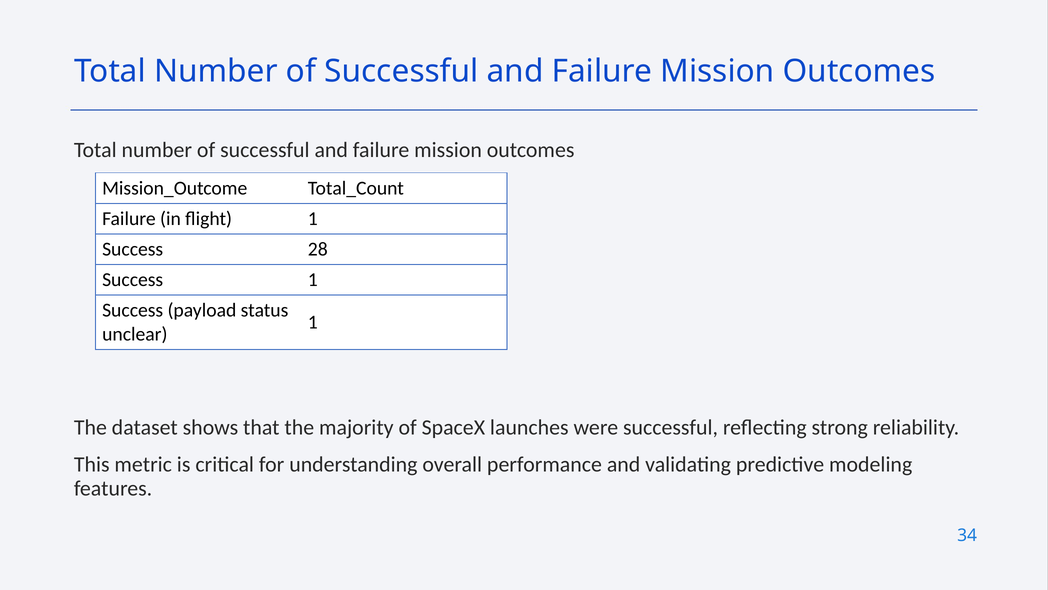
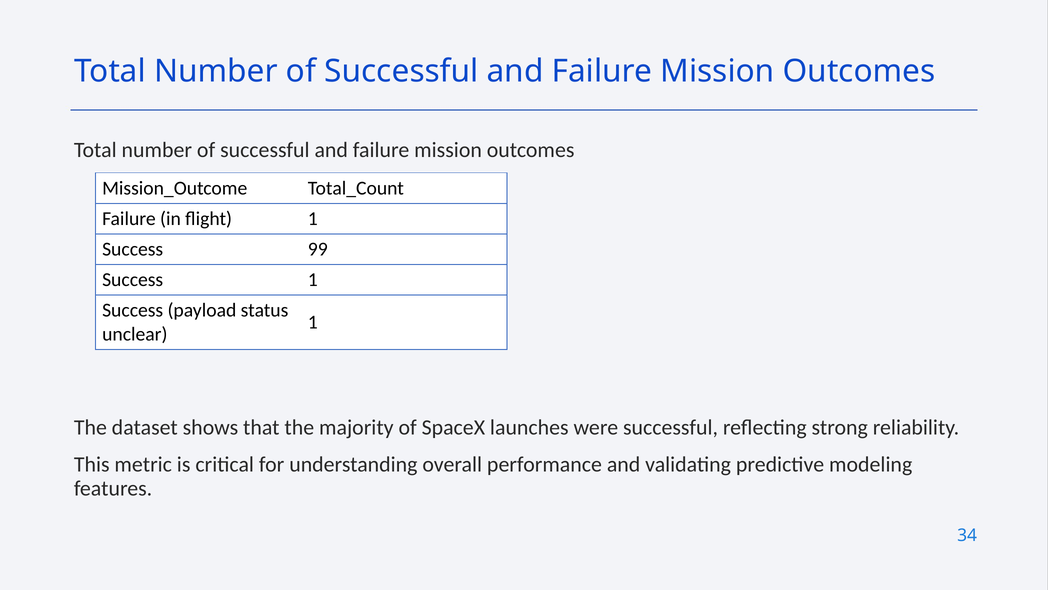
28: 28 -> 99
